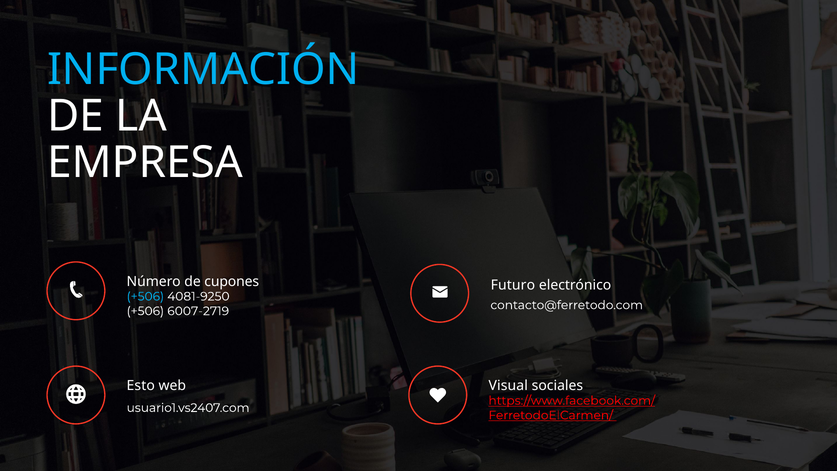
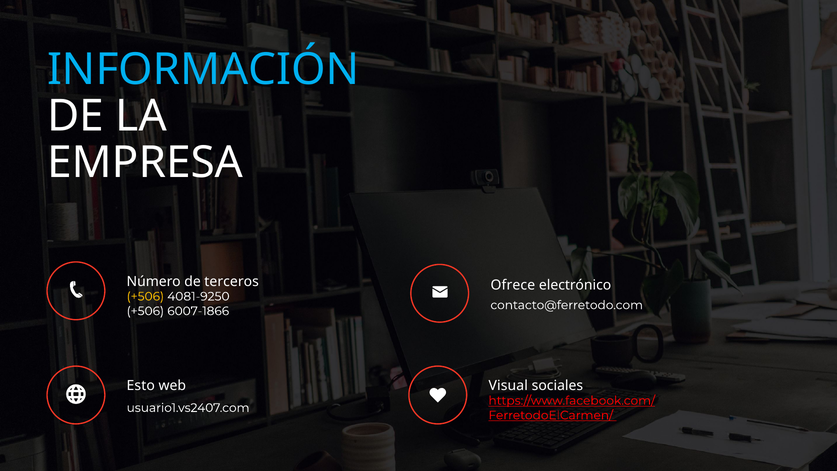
cupones: cupones -> terceros
Futuro: Futuro -> Ofrece
+506 at (145, 296) colour: light blue -> yellow
6007-2719: 6007-2719 -> 6007-1866
